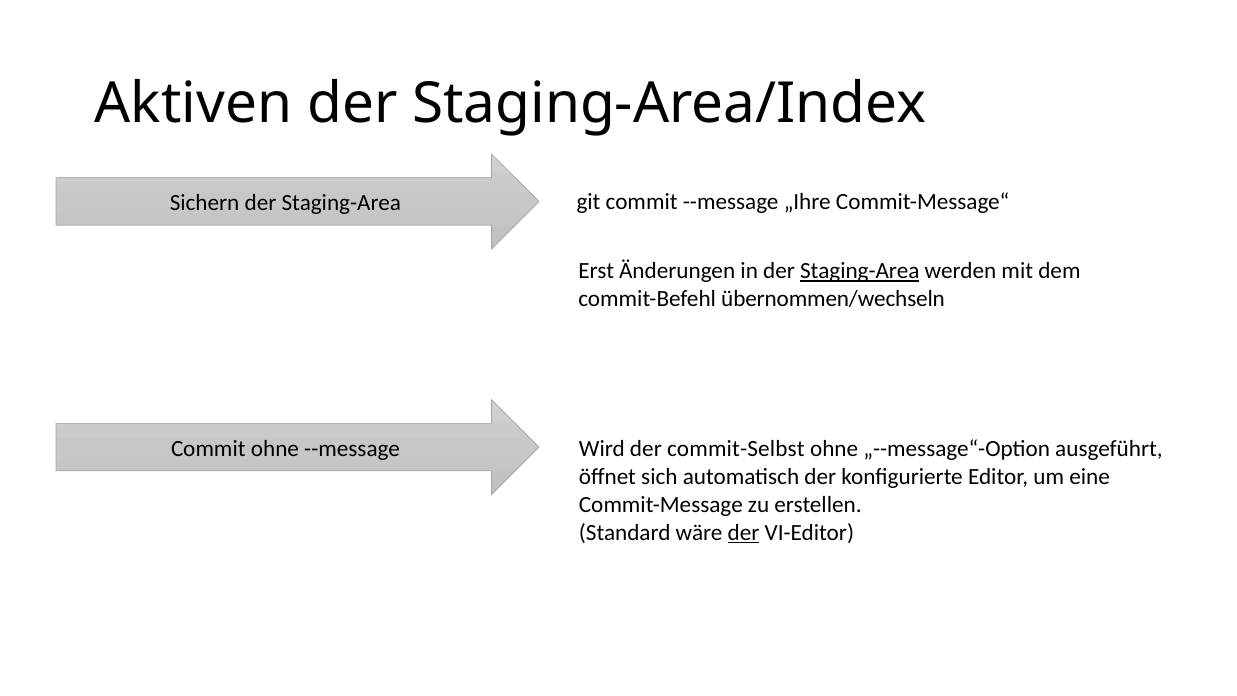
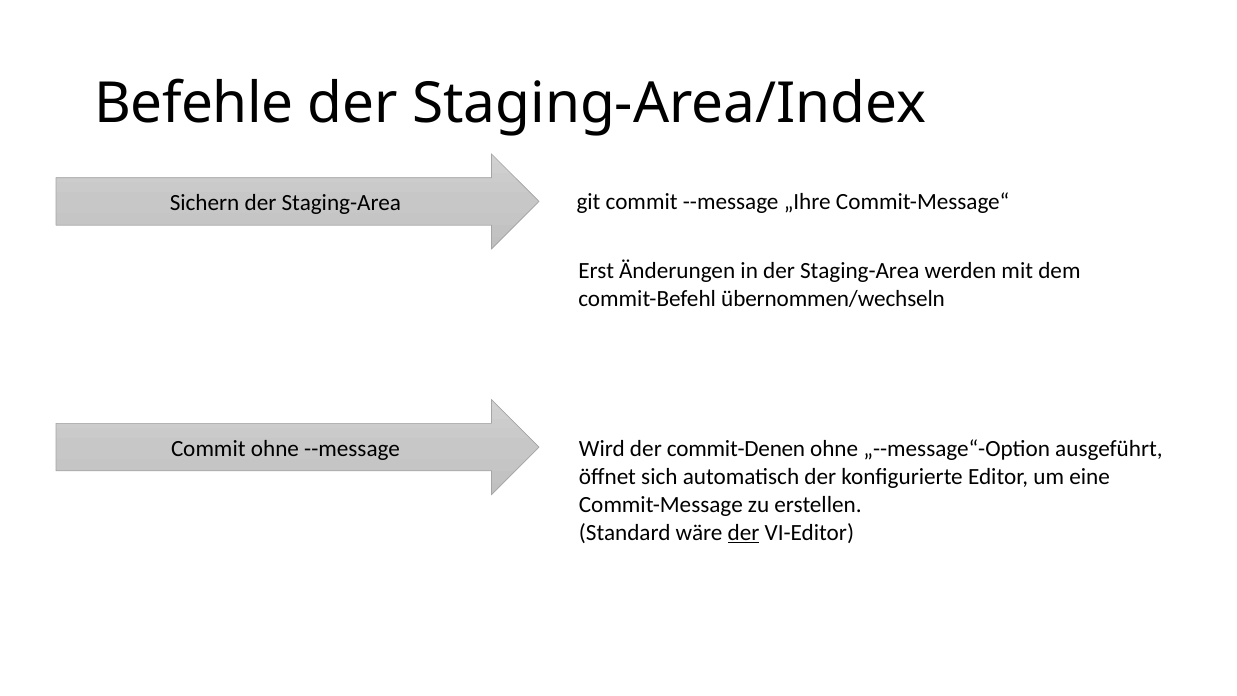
Aktiven: Aktiven -> Befehle
Staging-Area at (860, 271) underline: present -> none
commit-Selbst: commit-Selbst -> commit-Denen
